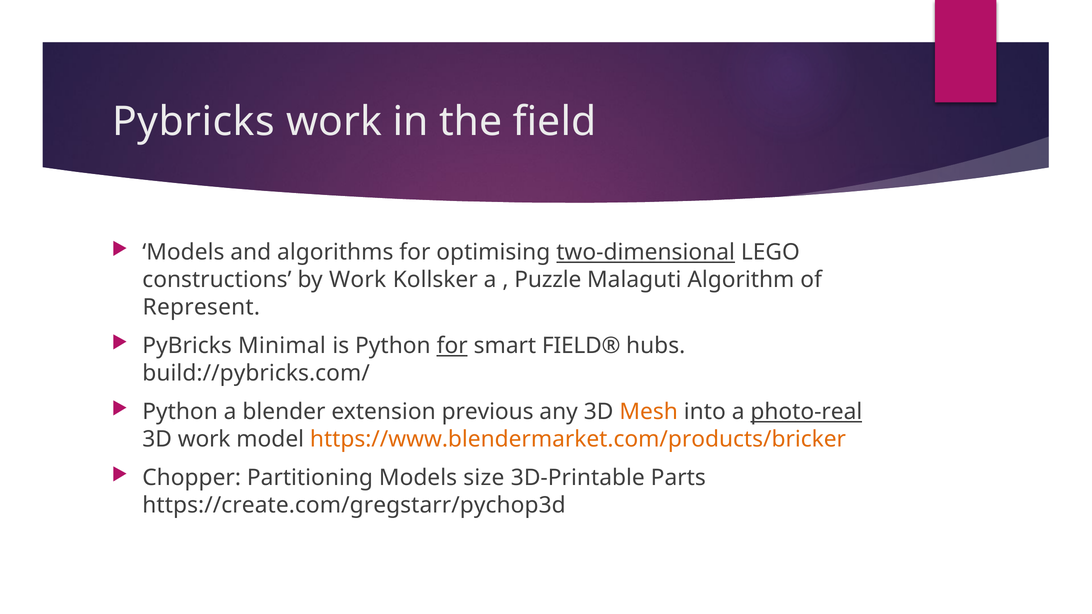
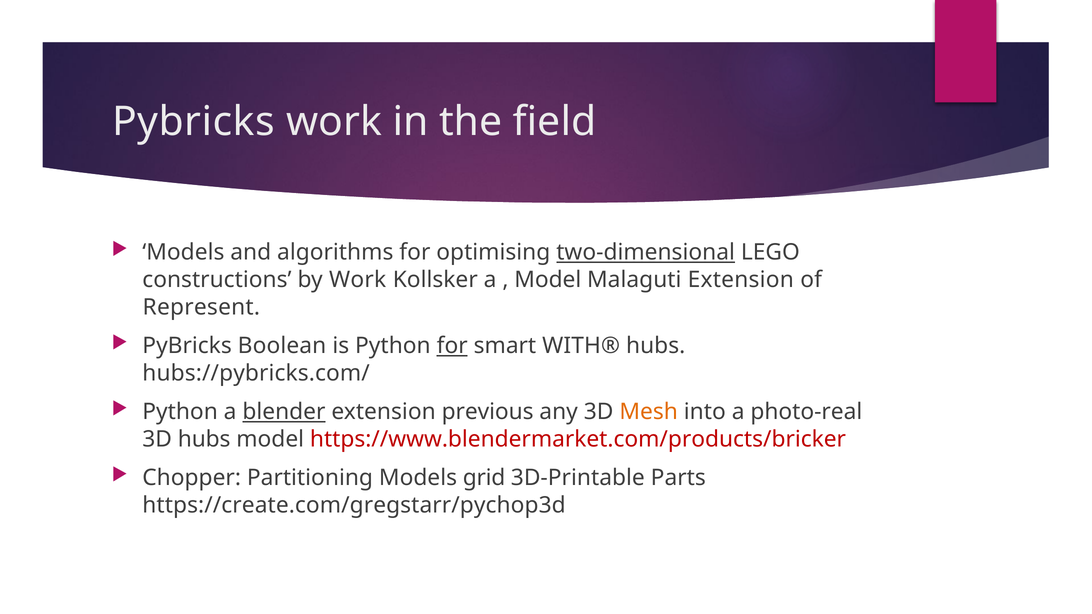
Puzzle at (548, 280): Puzzle -> Model
Malaguti Algorithm: Algorithm -> Extension
Minimal: Minimal -> Boolean
FIELD®: FIELD® -> WITH®
build://pybricks.com/: build://pybricks.com/ -> hubs://pybricks.com/
blender underline: none -> present
photo-real underline: present -> none
3D work: work -> hubs
https://www.blendermarket.com/products/bricker colour: orange -> red
size: size -> grid
